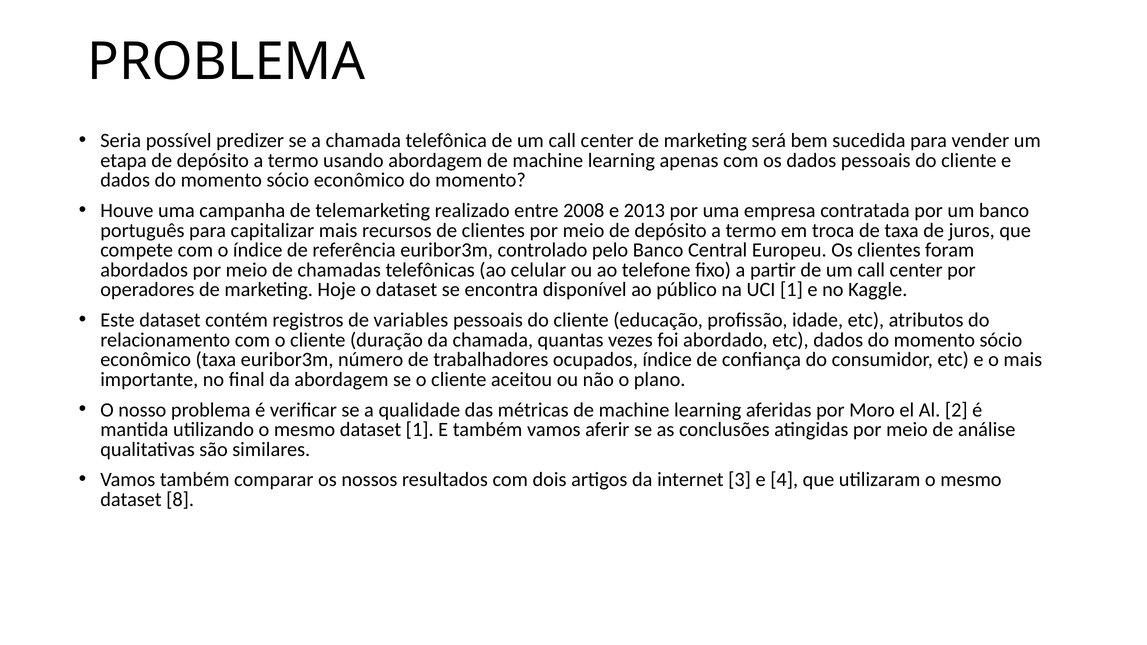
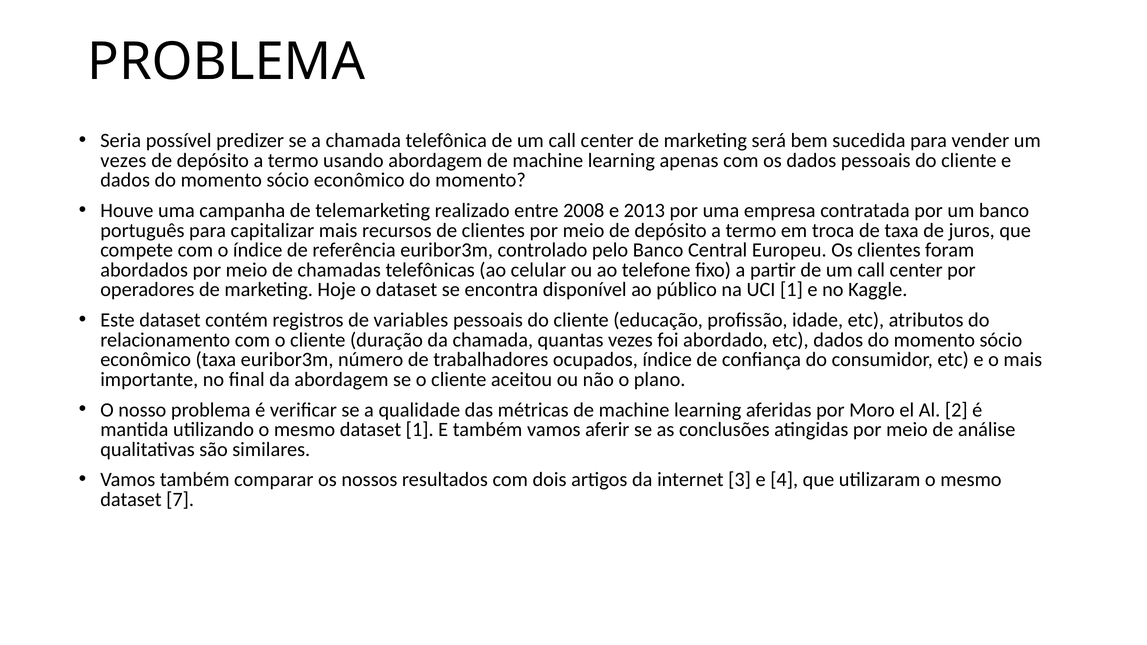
etapa at (124, 161): etapa -> vezes
8: 8 -> 7
